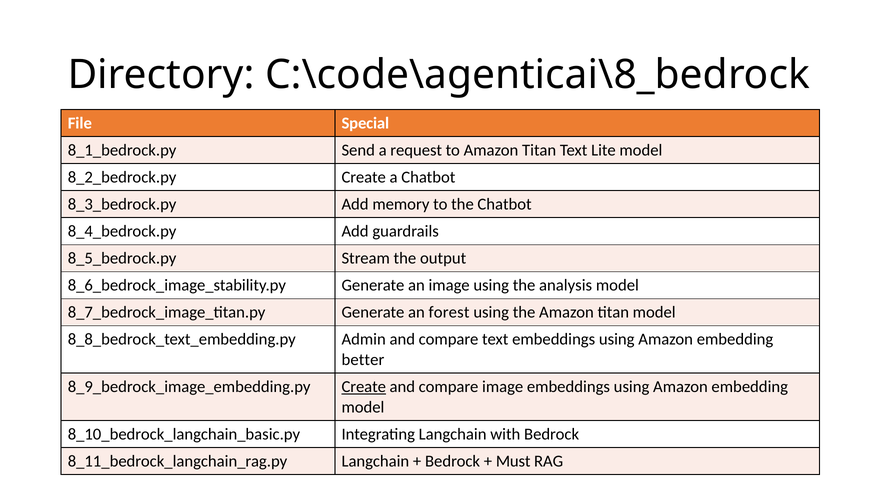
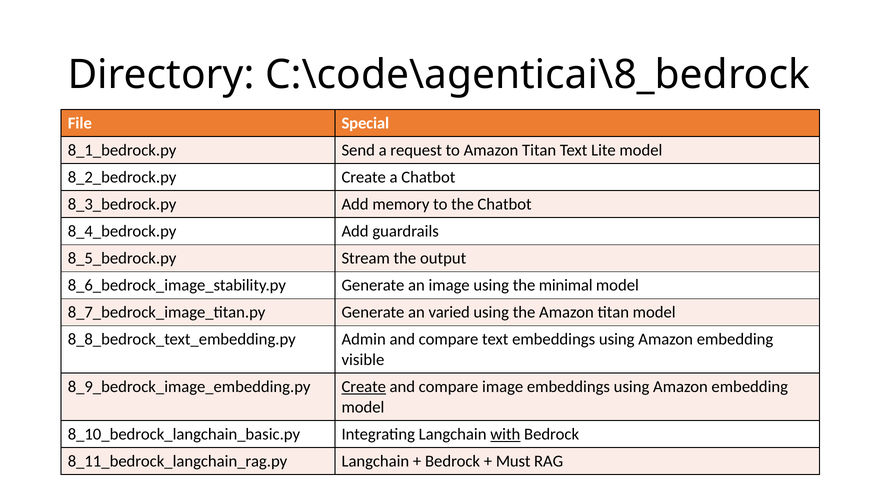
analysis: analysis -> minimal
forest: forest -> varied
better: better -> visible
with underline: none -> present
